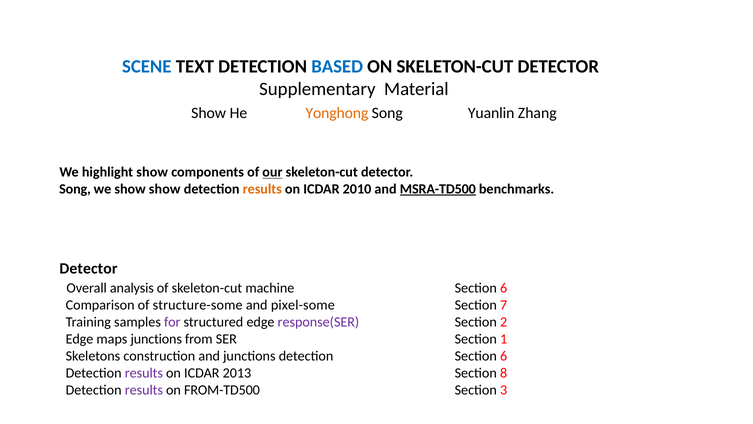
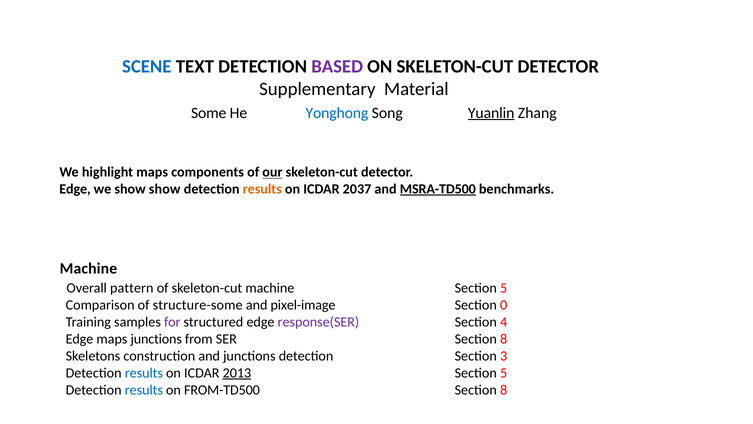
BASED colour: blue -> purple
Show at (209, 113): Show -> Some
Yonghong colour: orange -> blue
Yuanlin underline: none -> present
highlight show: show -> maps
Song at (75, 189): Song -> Edge
2010: 2010 -> 2037
Detector at (88, 268): Detector -> Machine
analysis: analysis -> pattern
6 at (504, 288): 6 -> 5
pixel-some: pixel-some -> pixel-image
7: 7 -> 0
2: 2 -> 4
SER Section 1: 1 -> 8
detection Section 6: 6 -> 3
results at (144, 373) colour: purple -> blue
2013 underline: none -> present
8 at (504, 373): 8 -> 5
results at (144, 390) colour: purple -> blue
3 at (504, 390): 3 -> 8
